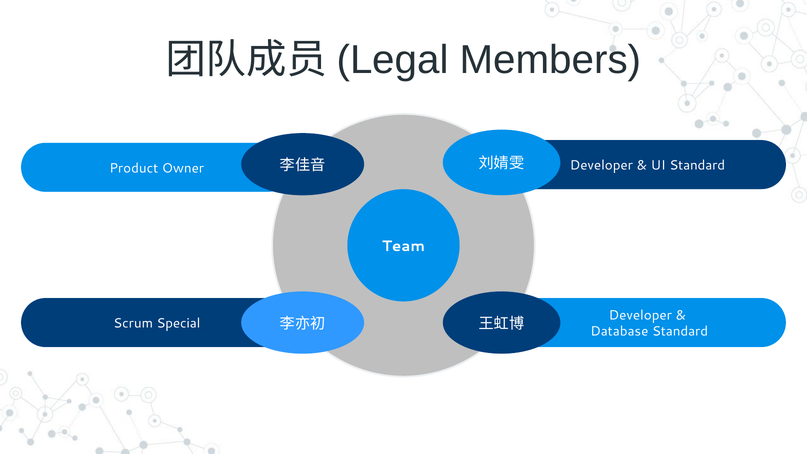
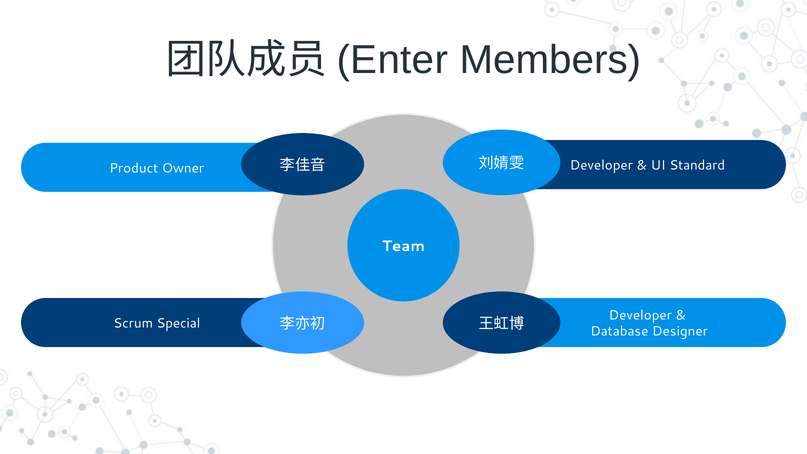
Legal: Legal -> Enter
Database Standard: Standard -> Designer
